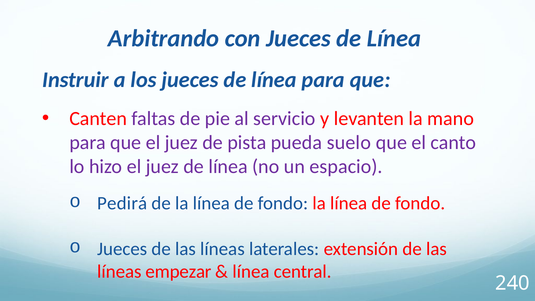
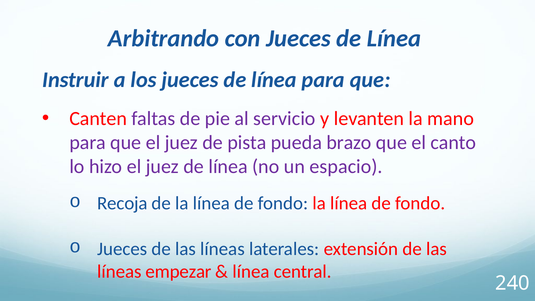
suelo: suelo -> brazo
Pedirá: Pedirá -> Recoja
